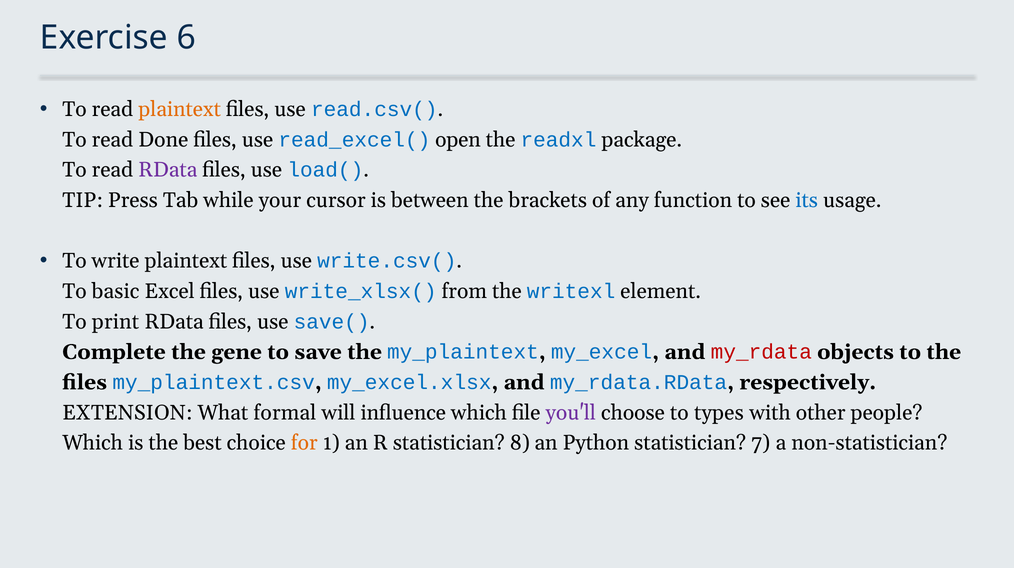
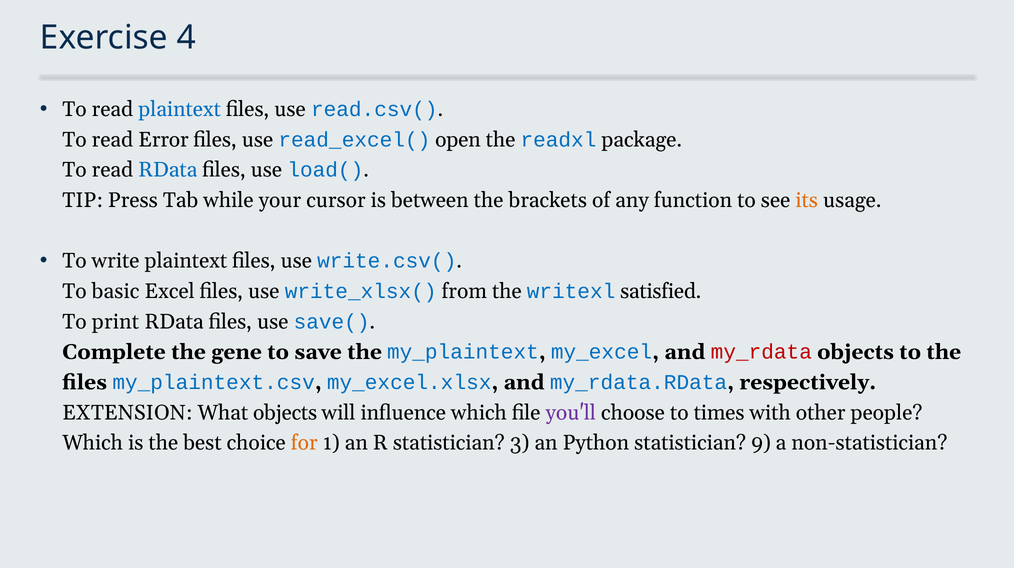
6: 6 -> 4
plaintext at (180, 109) colour: orange -> blue
Done: Done -> Error
RData at (168, 170) colour: purple -> blue
its colour: blue -> orange
element: element -> satisfied
What formal: formal -> objects
types: types -> times
8: 8 -> 3
7: 7 -> 9
